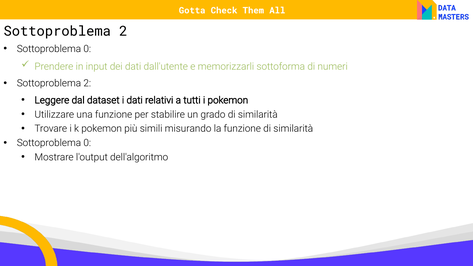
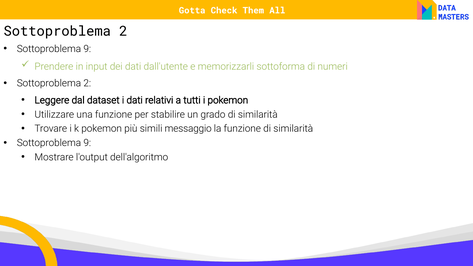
0 at (87, 49): 0 -> 9
misurando: misurando -> messaggio
0 at (87, 143): 0 -> 9
